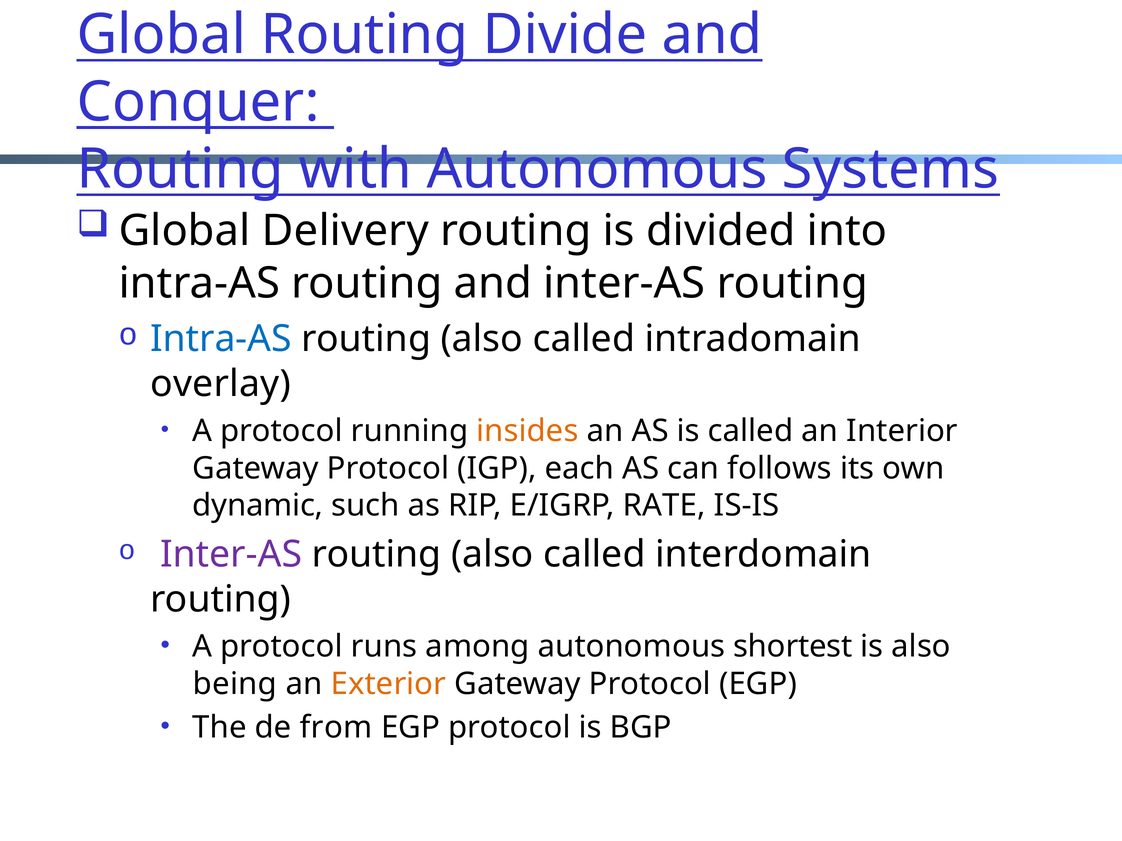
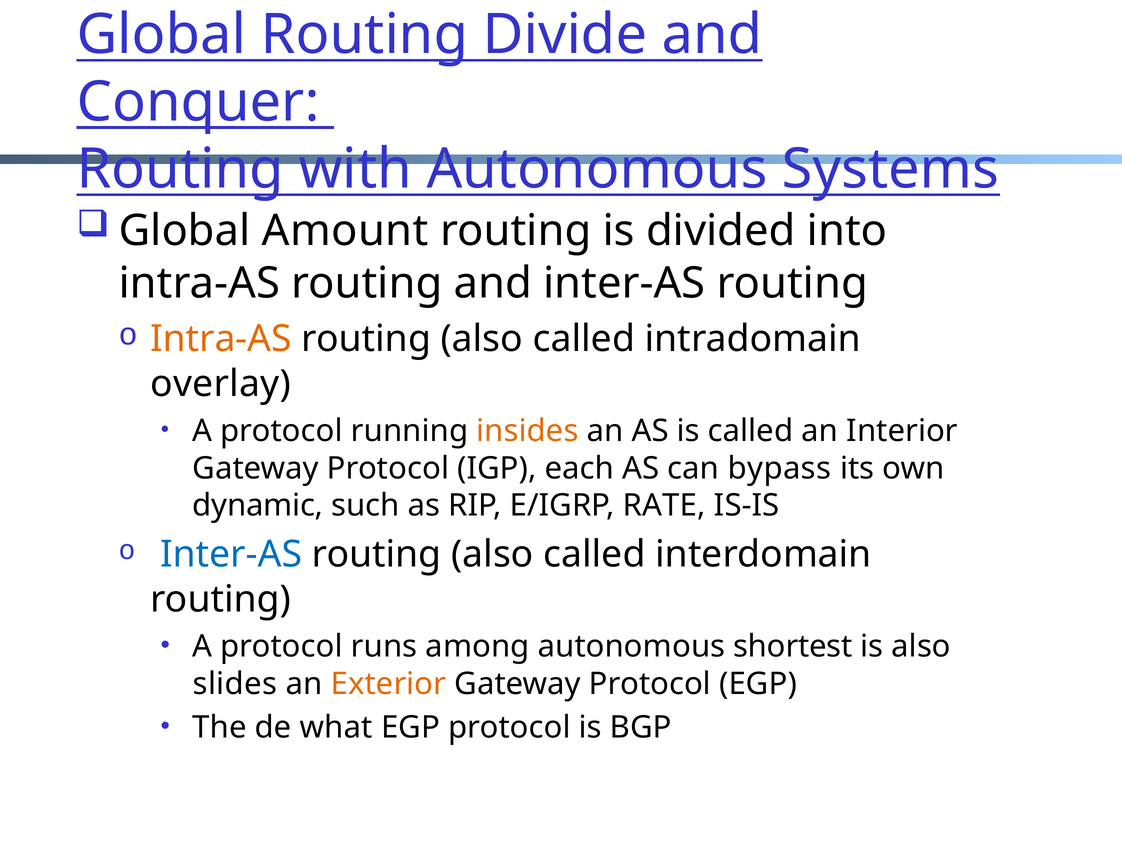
Delivery: Delivery -> Amount
Intra-AS at (221, 339) colour: blue -> orange
follows: follows -> bypass
Inter-AS at (231, 555) colour: purple -> blue
being: being -> slides
from: from -> what
